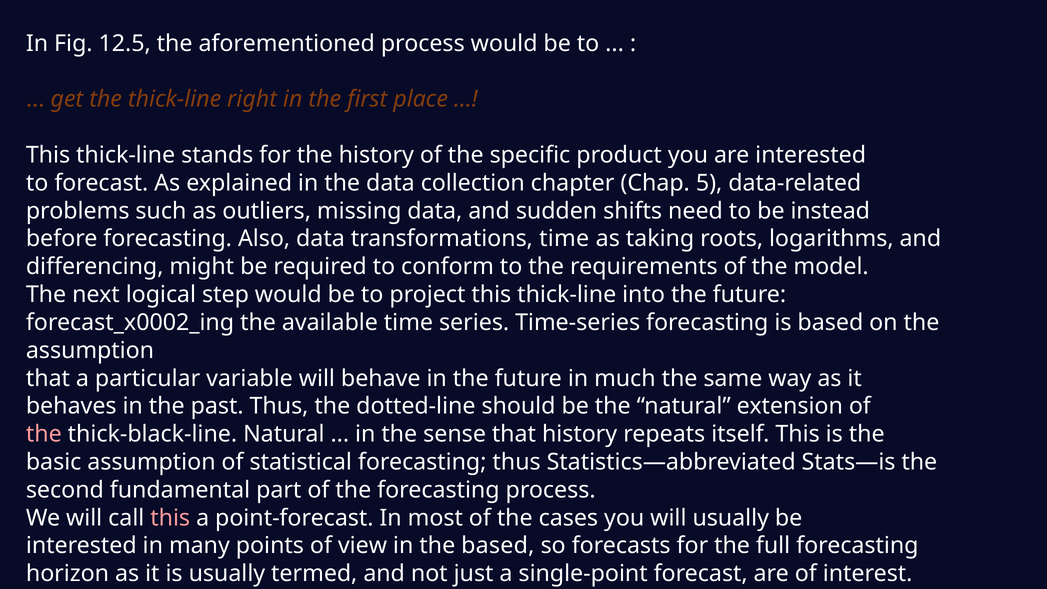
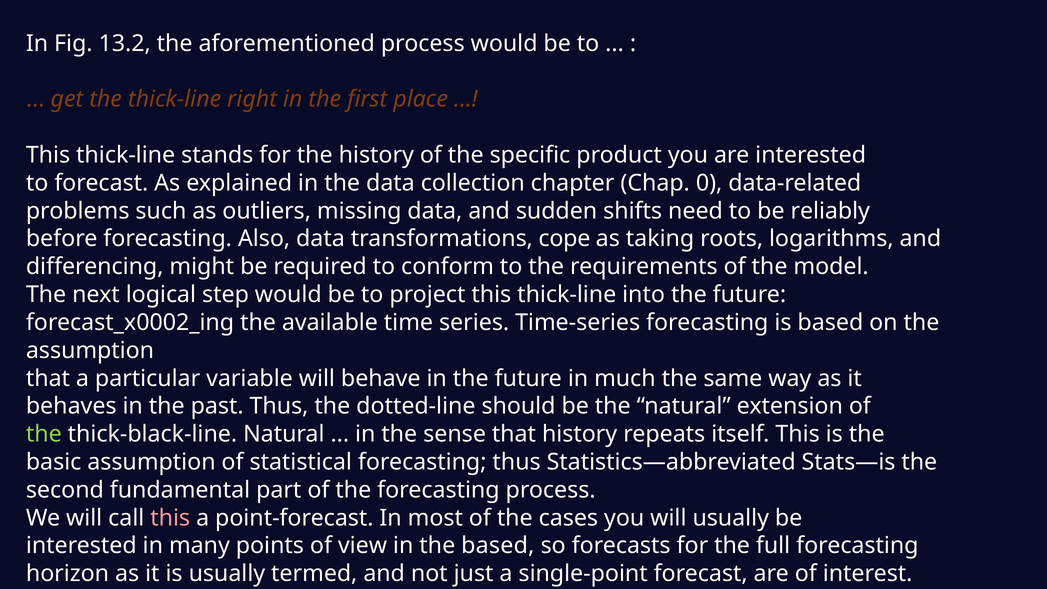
12.5: 12.5 -> 13.2
5: 5 -> 0
instead: instead -> reliably
transformations time: time -> cope
the at (44, 434) colour: pink -> light green
